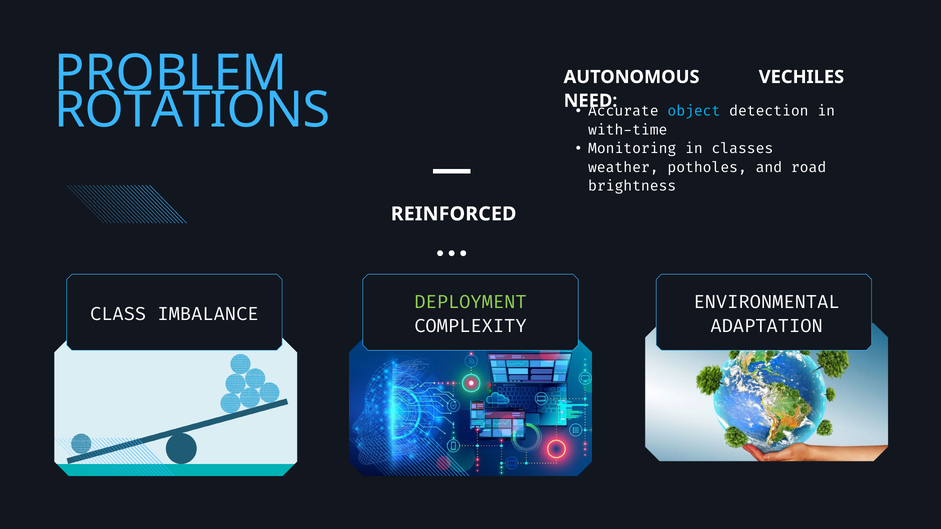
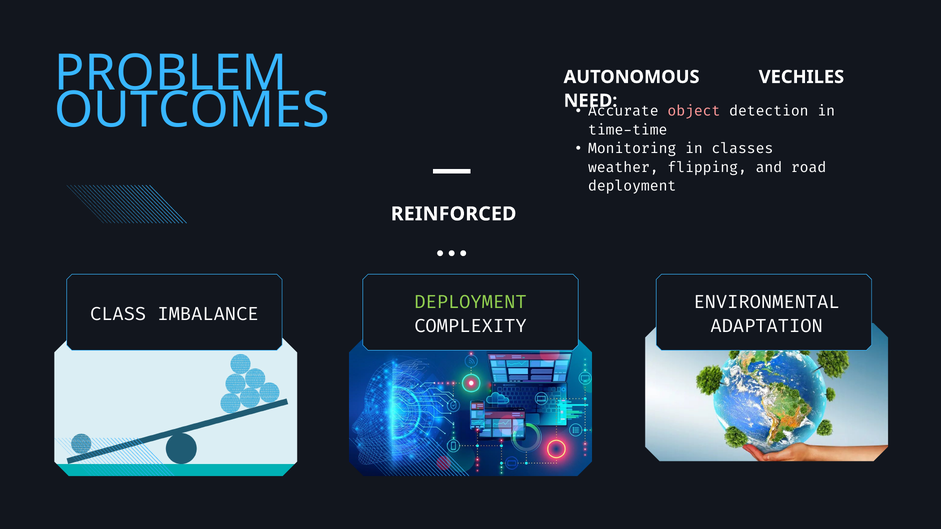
ROTATIONS: ROTATIONS -> OUTCOMES
object colour: light blue -> pink
with-time: with-time -> time-time
potholes: potholes -> flipping
brightness at (632, 186): brightness -> deployment
